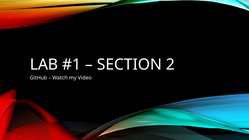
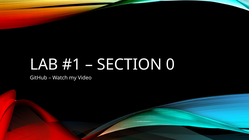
2: 2 -> 0
